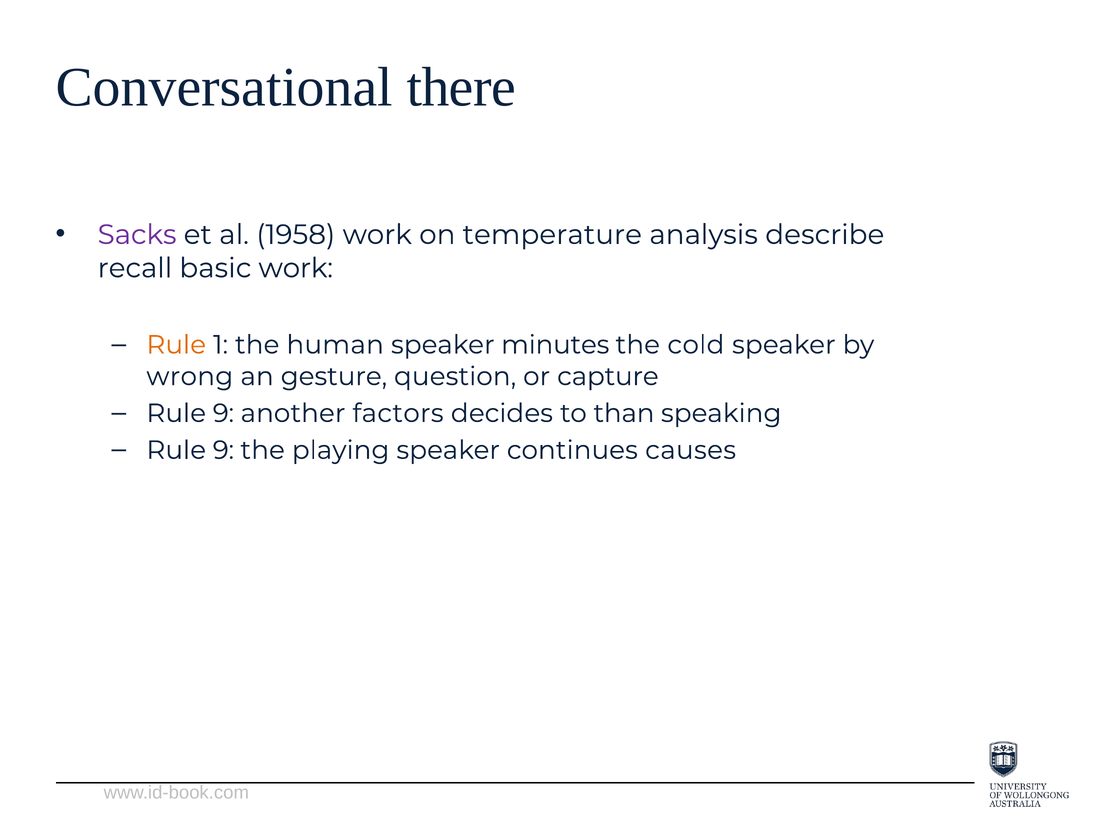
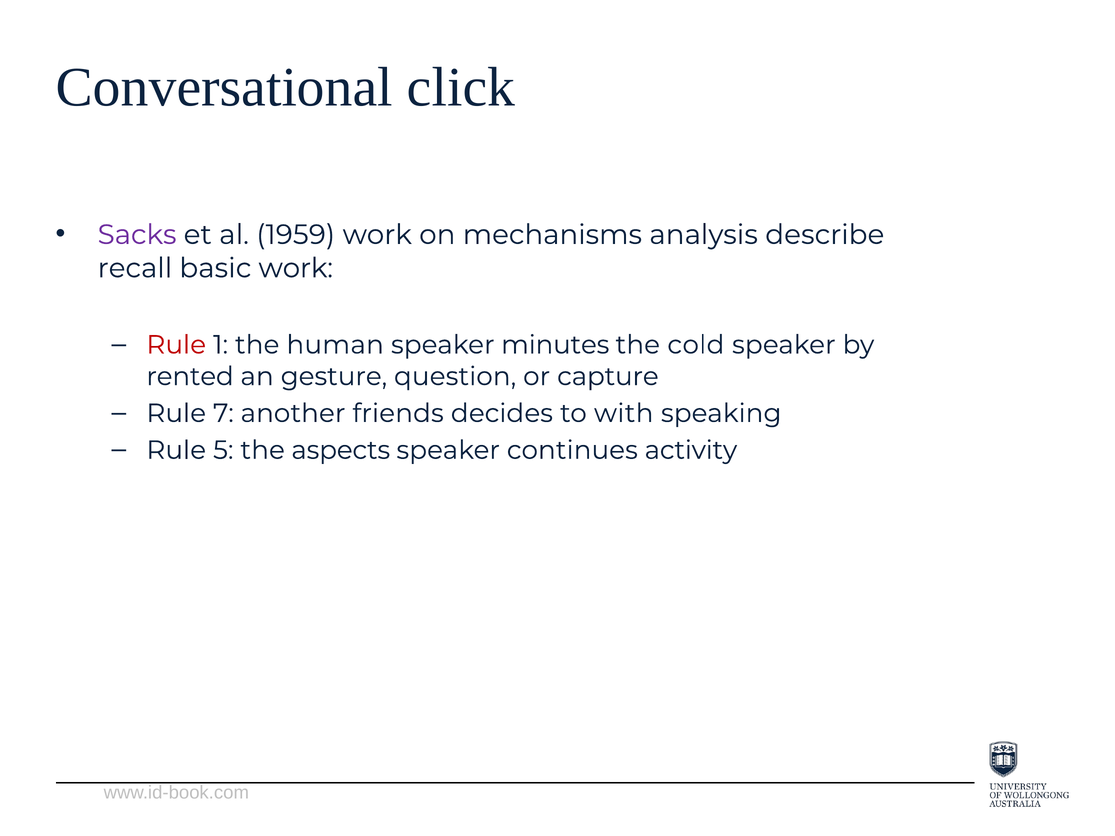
there: there -> click
1958: 1958 -> 1959
temperature: temperature -> mechanisms
Rule at (176, 345) colour: orange -> red
wrong: wrong -> rented
9 at (223, 413): 9 -> 7
factors: factors -> friends
than: than -> with
9 at (223, 450): 9 -> 5
playing: playing -> aspects
causes: causes -> activity
